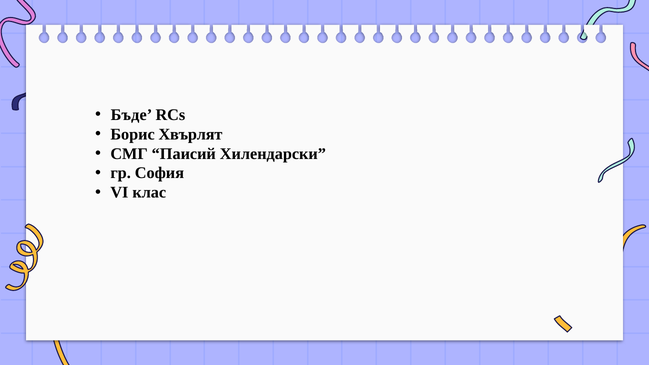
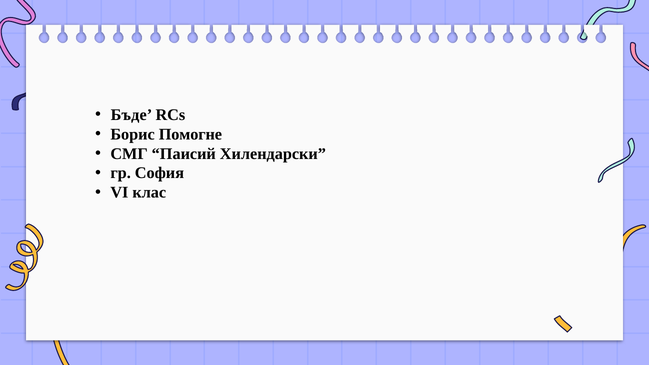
Хвърлят: Хвърлят -> Помогне
